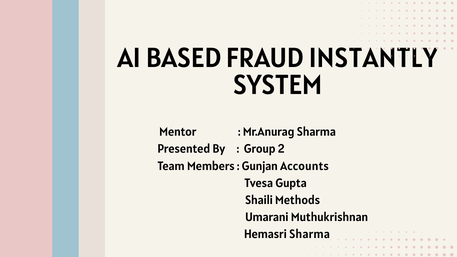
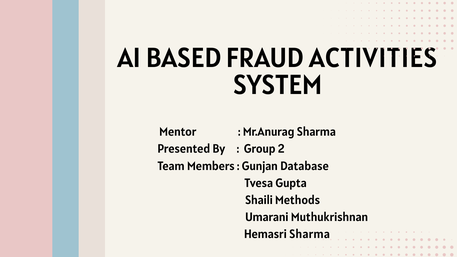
INSTANTLY: INSTANTLY -> ACTIVITIES
Accounts: Accounts -> Database
